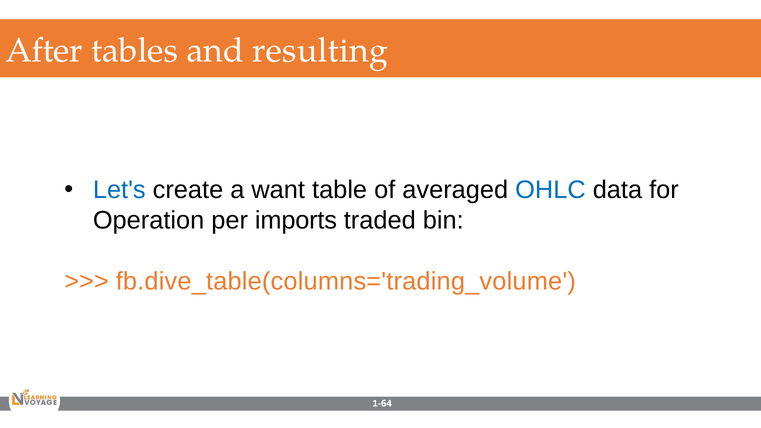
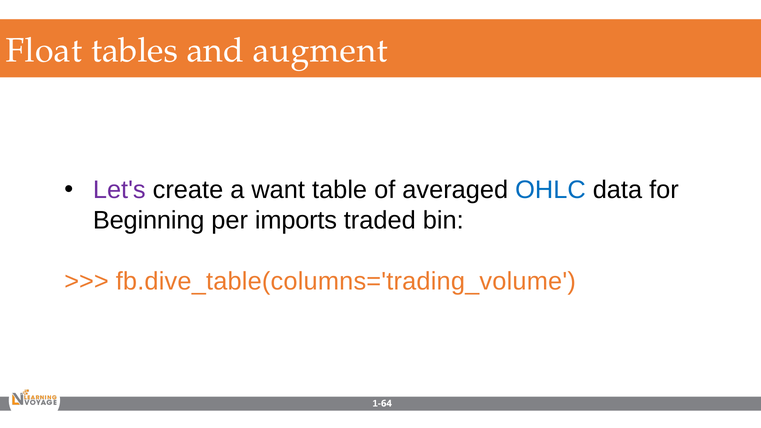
After: After -> Float
resulting: resulting -> augment
Let's colour: blue -> purple
Operation: Operation -> Beginning
